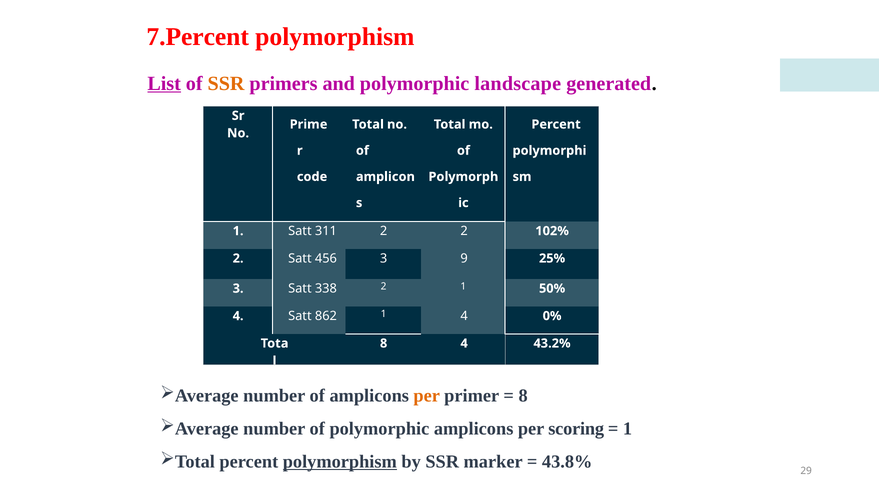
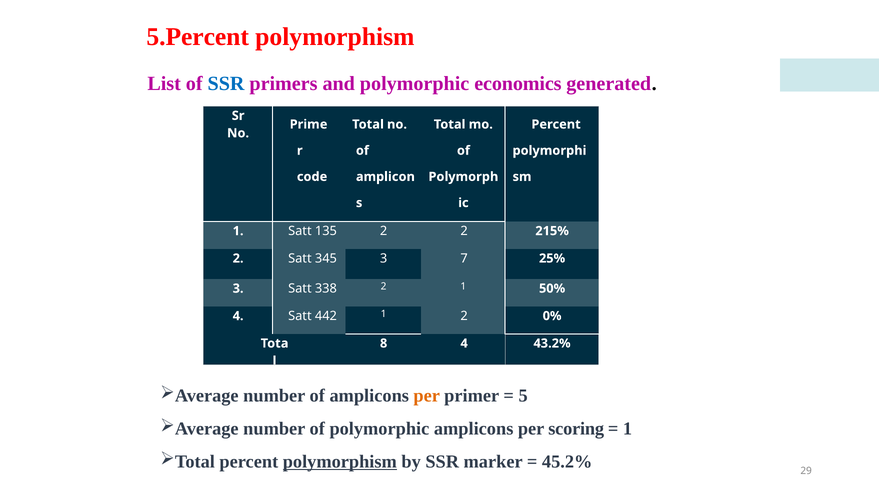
7.Percent: 7.Percent -> 5.Percent
List underline: present -> none
SSR at (226, 84) colour: orange -> blue
landscape: landscape -> economics
311: 311 -> 135
102%: 102% -> 215%
456: 456 -> 345
9: 9 -> 7
862: 862 -> 442
1 4: 4 -> 2
8 at (523, 396): 8 -> 5
43.8%: 43.8% -> 45.2%
